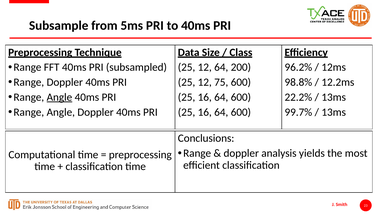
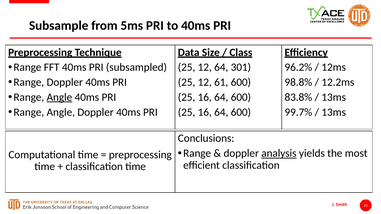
200: 200 -> 301
75: 75 -> 61
22.2%: 22.2% -> 83.8%
analysis underline: none -> present
